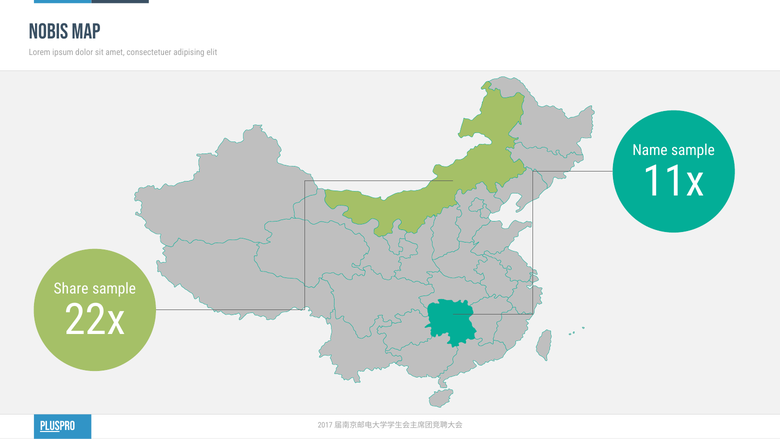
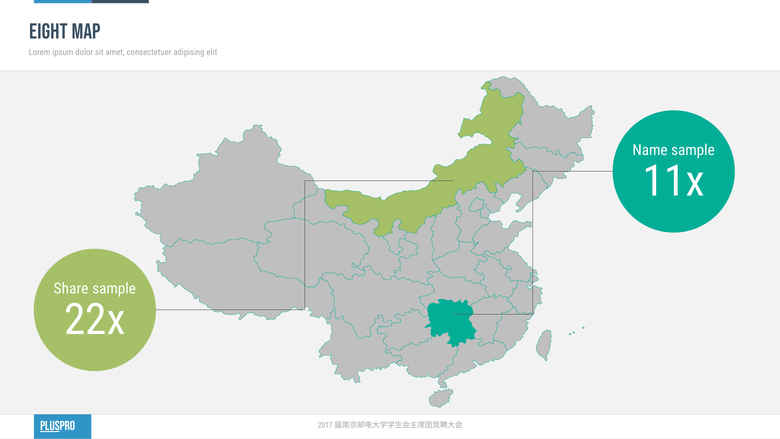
Nobis: Nobis -> Eight
